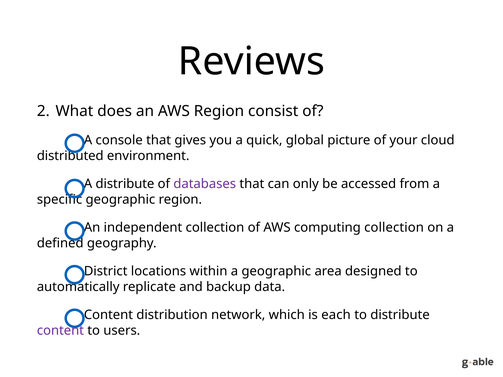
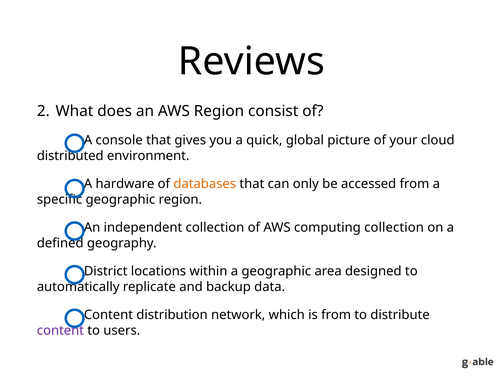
distribute at (125, 184): distribute -> hardware
databases colour: purple -> orange
is each: each -> from
